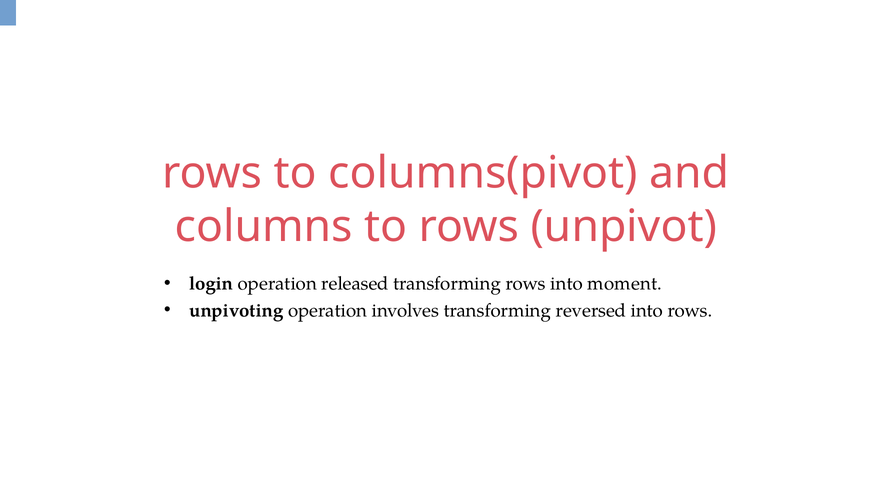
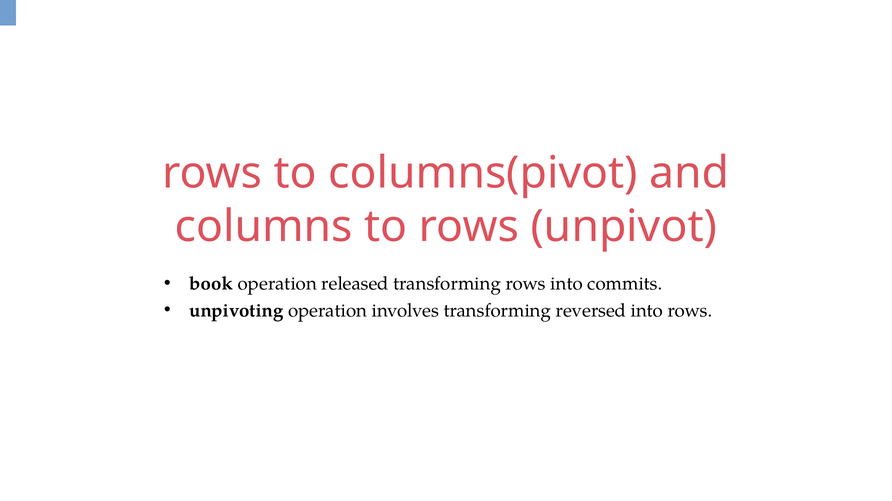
login: login -> book
moment: moment -> commits
